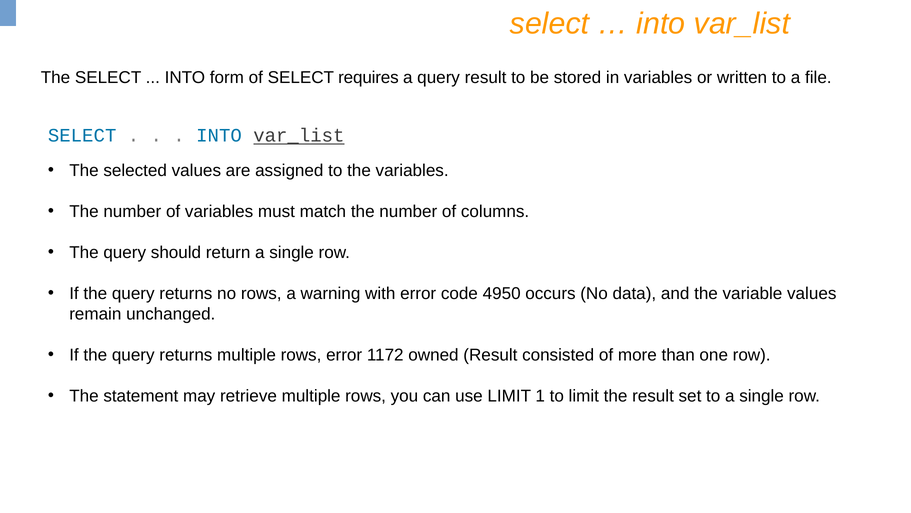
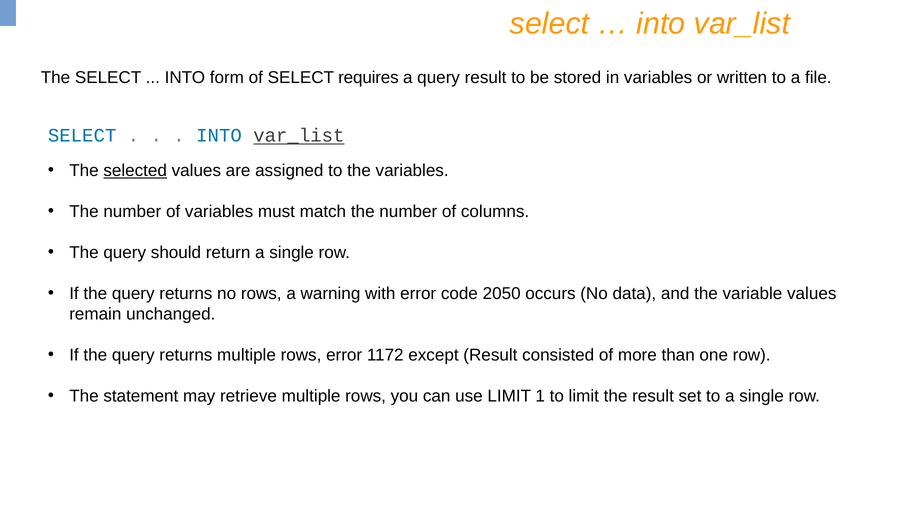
selected underline: none -> present
4950: 4950 -> 2050
owned: owned -> except
